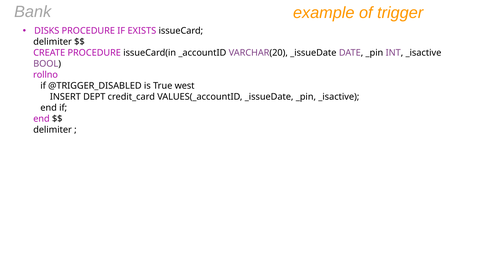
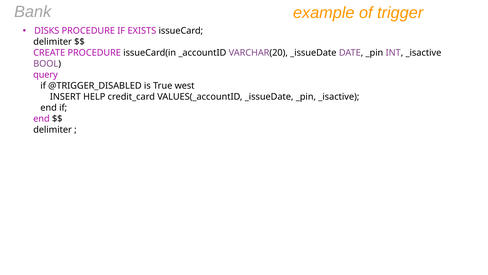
rollno: rollno -> query
DEPT: DEPT -> HELP
